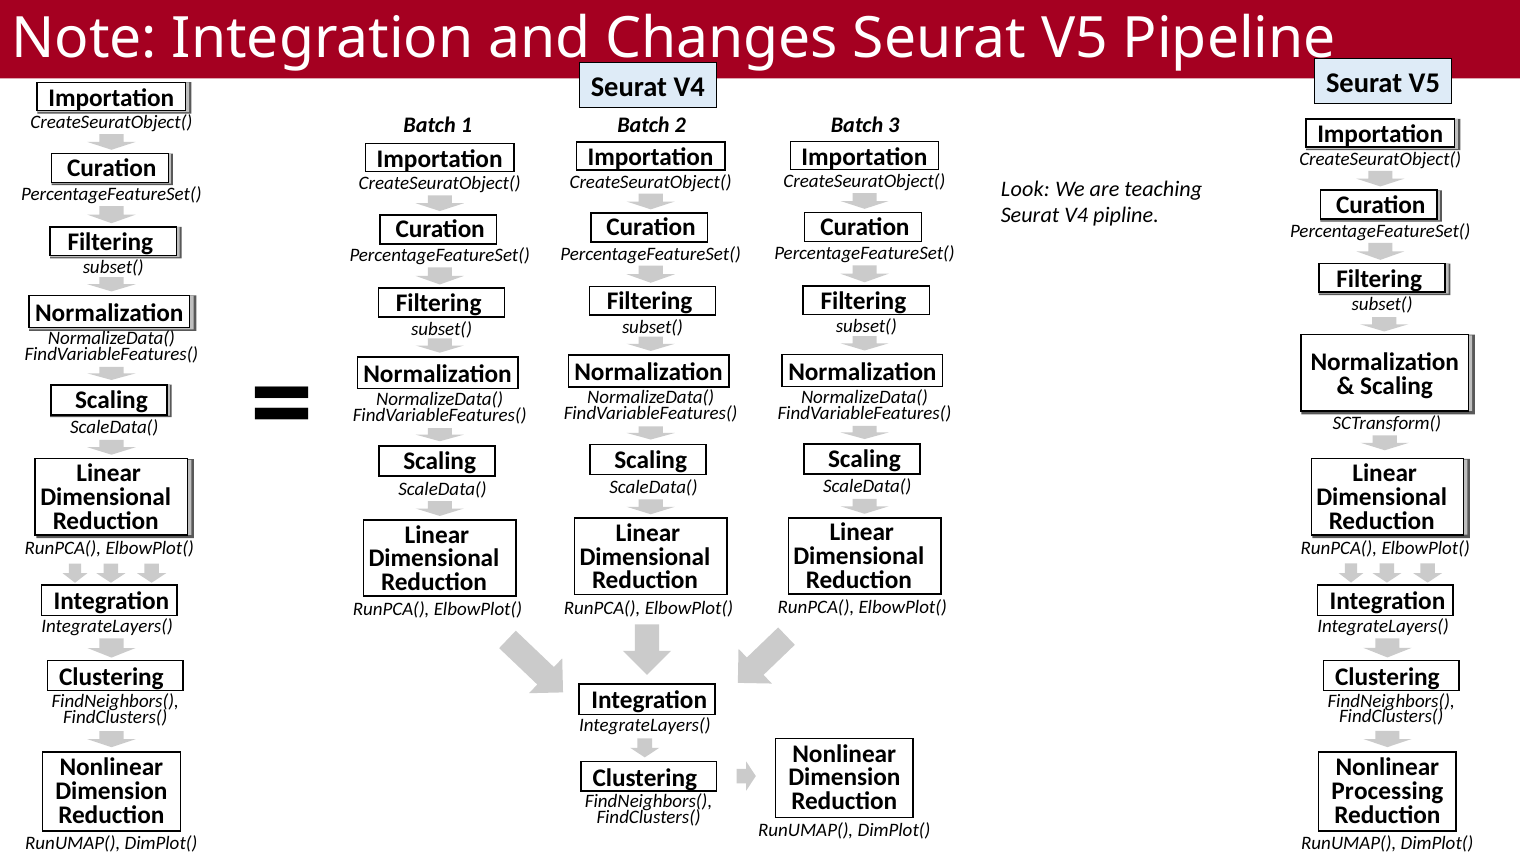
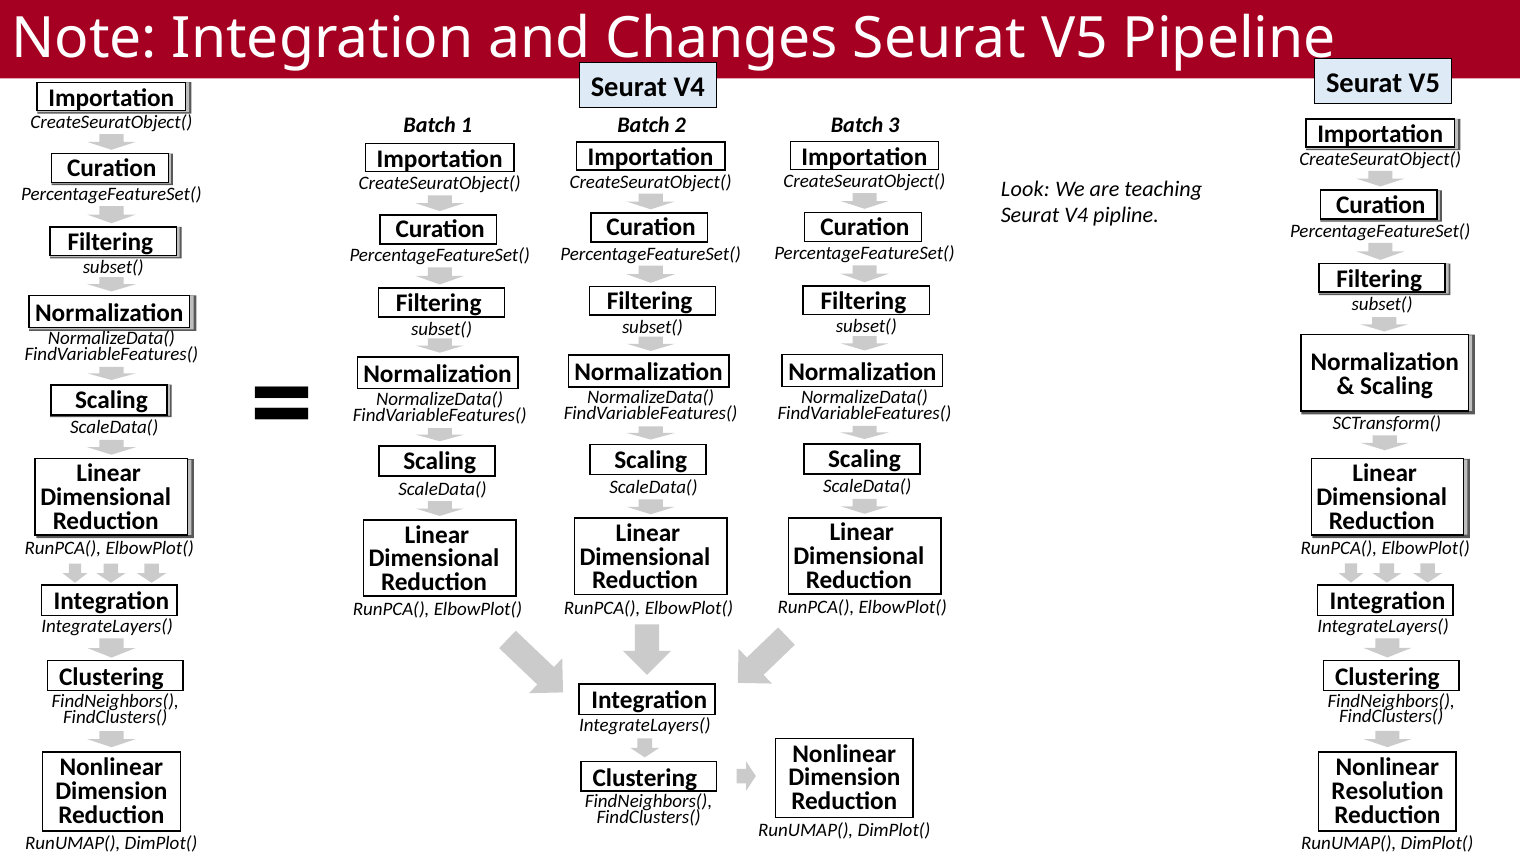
Processing: Processing -> Resolution
